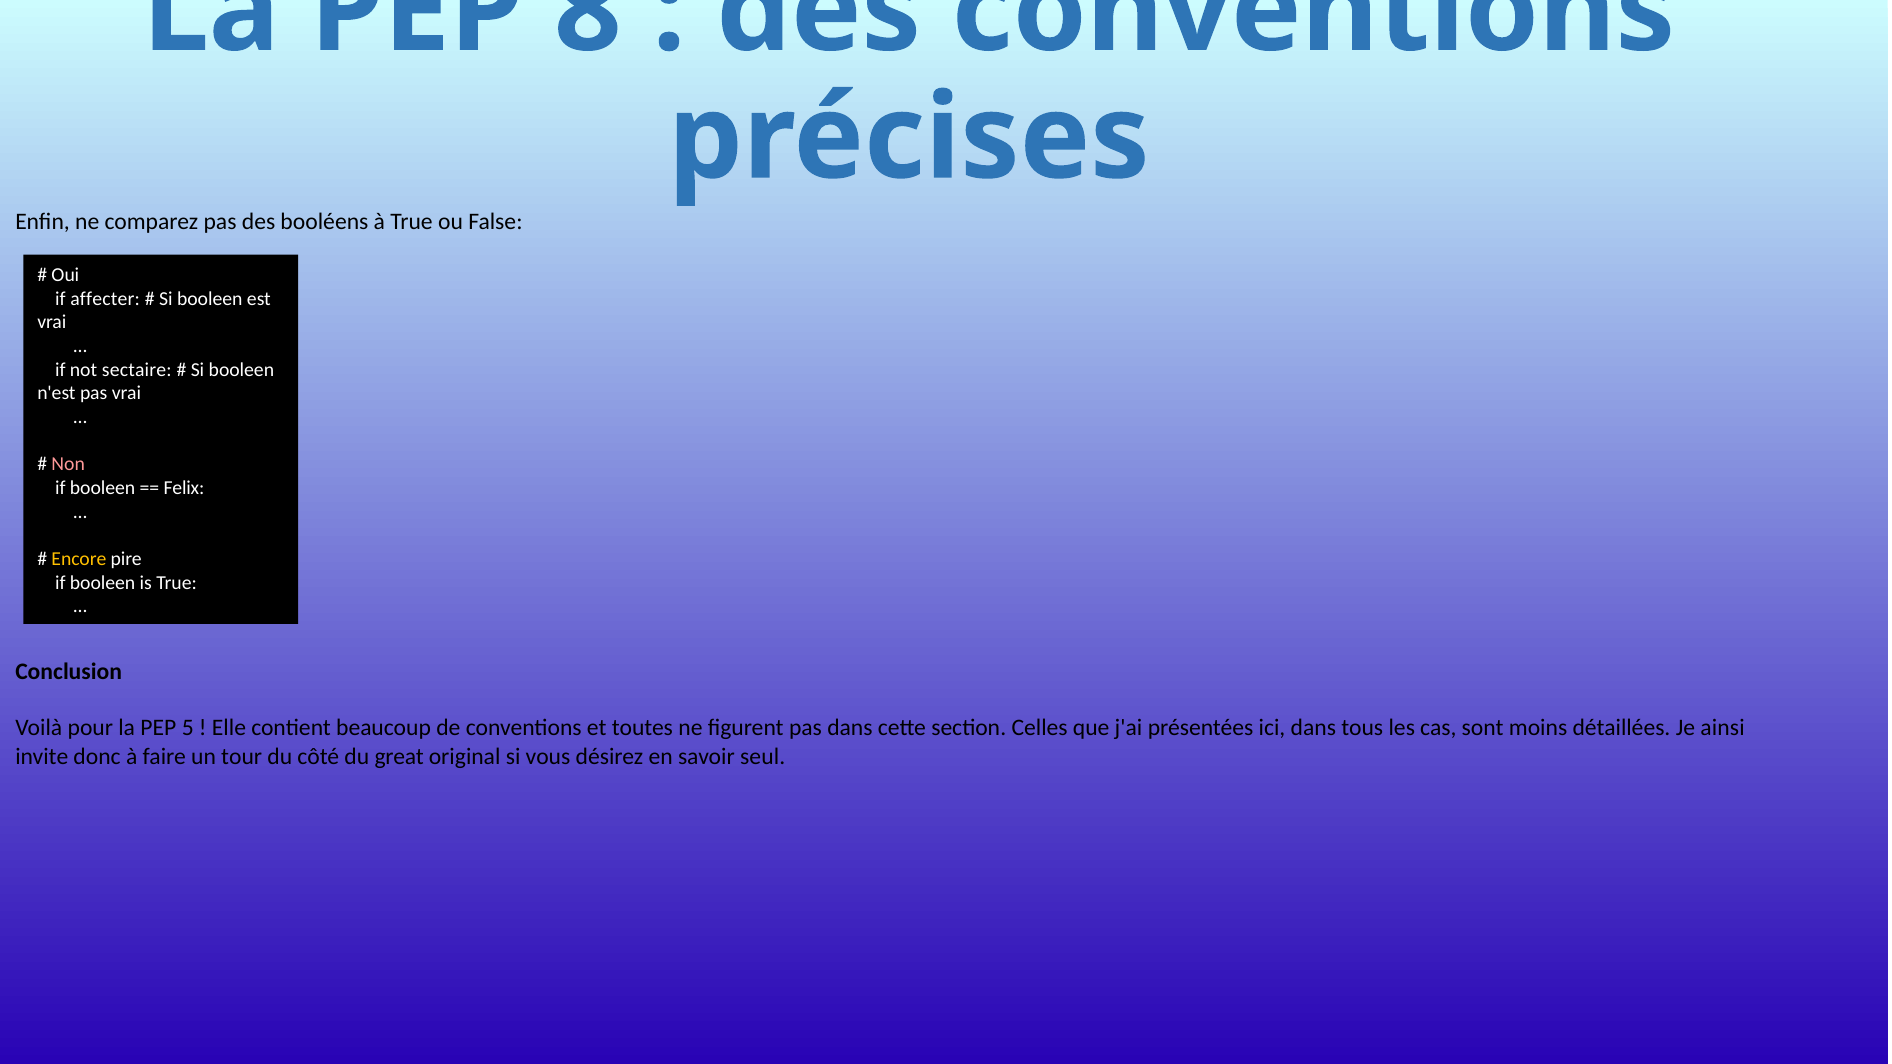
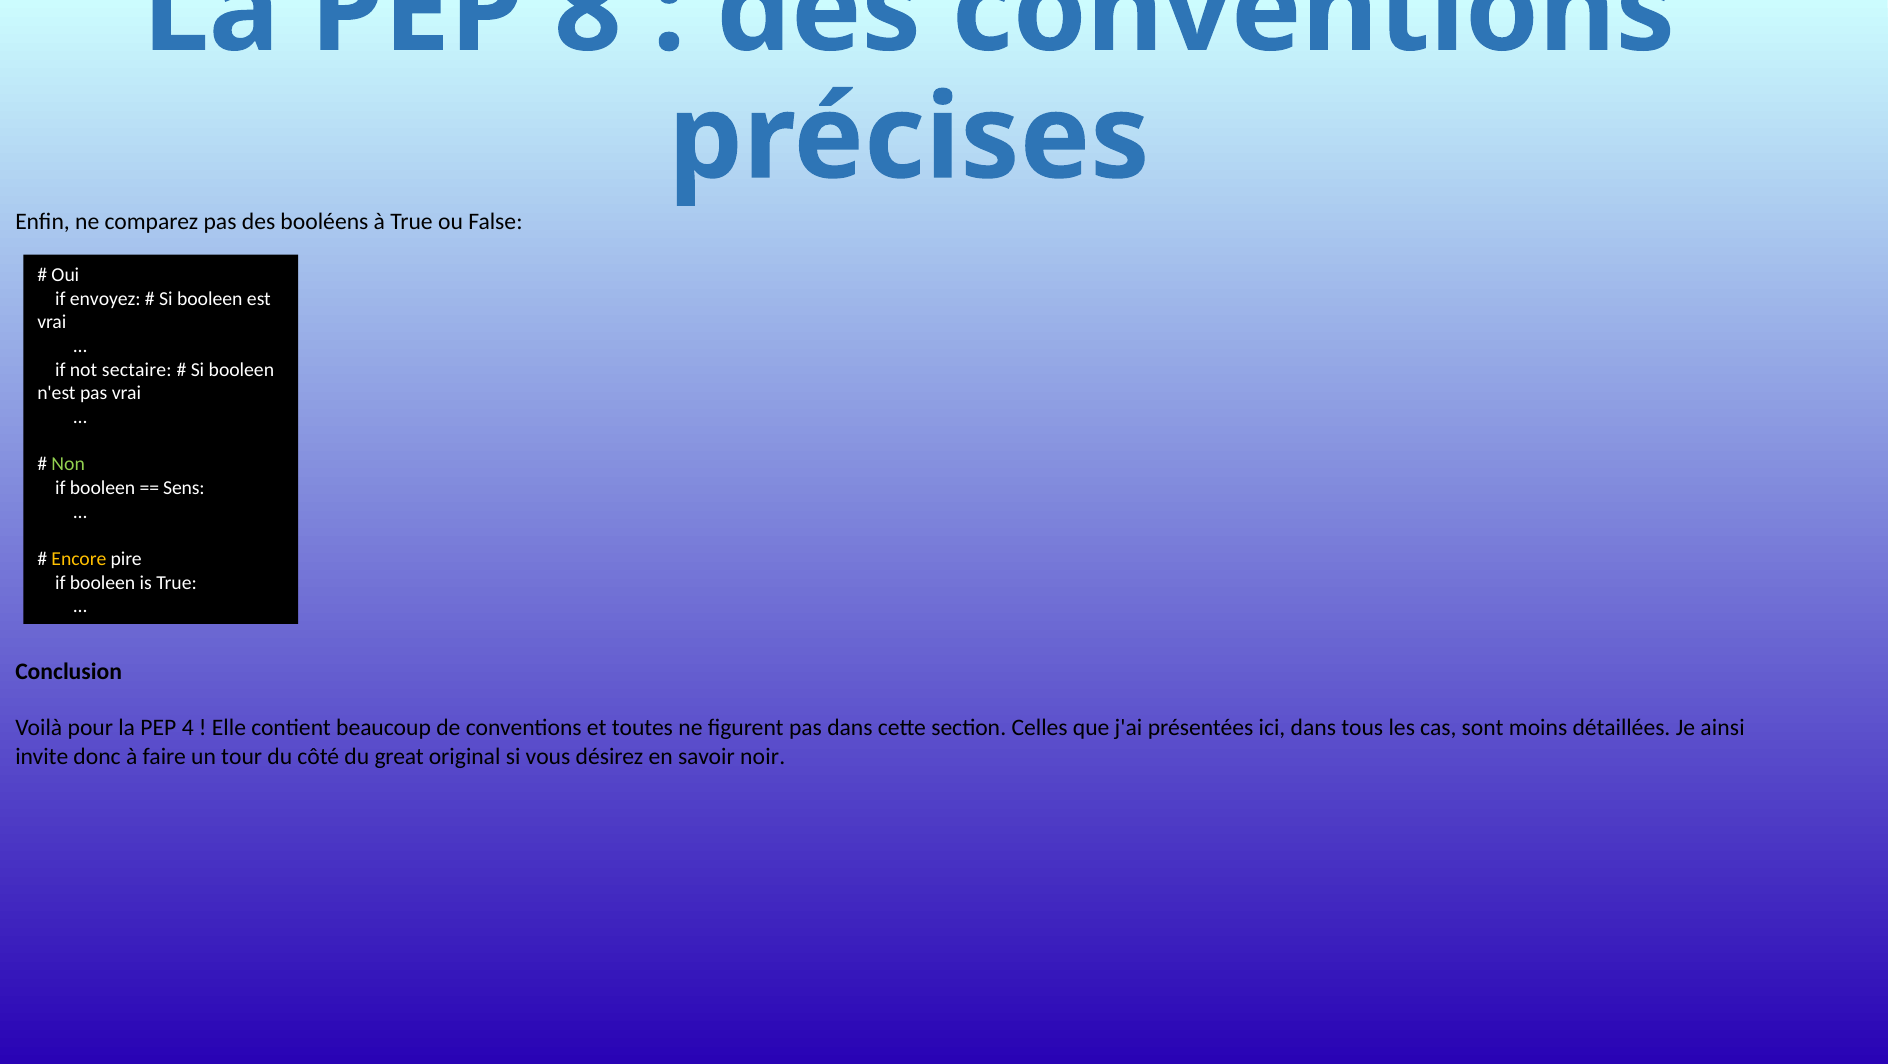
affecter: affecter -> envoyez
Non colour: pink -> light green
Felix: Felix -> Sens
5: 5 -> 4
seul: seul -> noir
